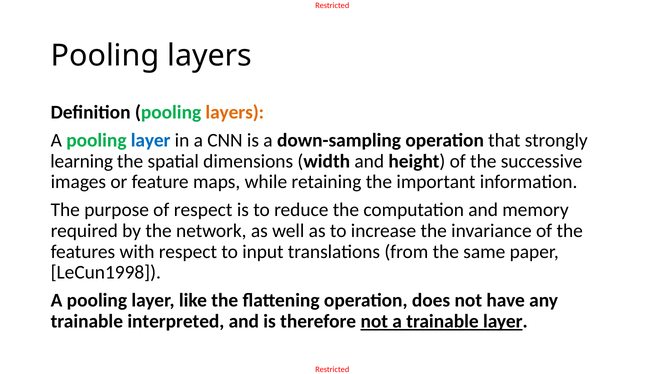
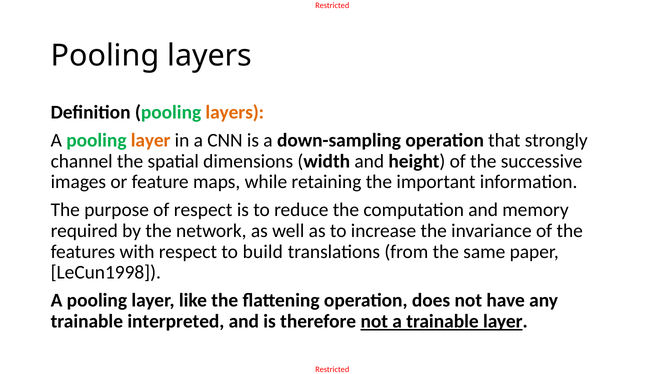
layer at (151, 140) colour: blue -> orange
learning: learning -> channel
input: input -> build
